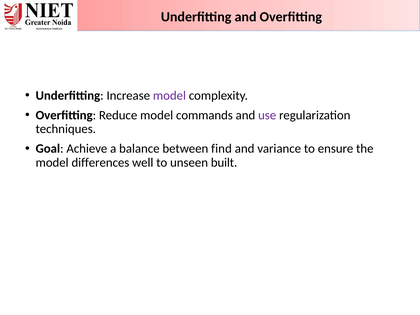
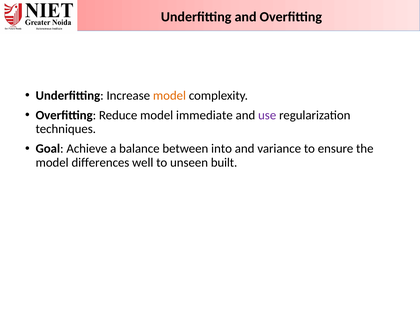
model at (169, 95) colour: purple -> orange
commands: commands -> immediate
find: find -> into
